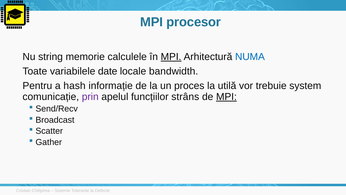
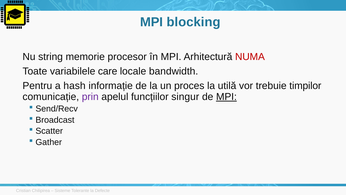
procesor: procesor -> blocking
calculele: calculele -> procesor
MPI at (171, 57) underline: present -> none
NUMA colour: blue -> red
date: date -> care
system: system -> timpilor
strâns: strâns -> singur
